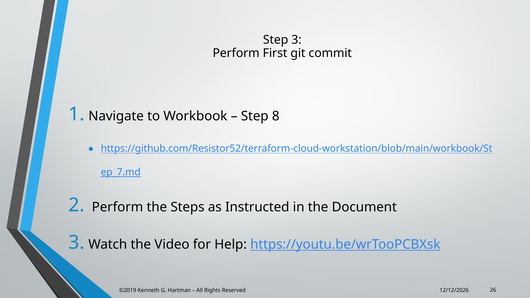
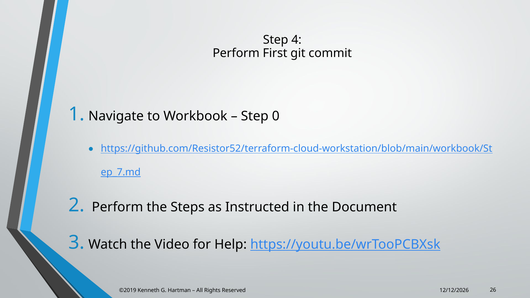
Step 3: 3 -> 4
8: 8 -> 0
